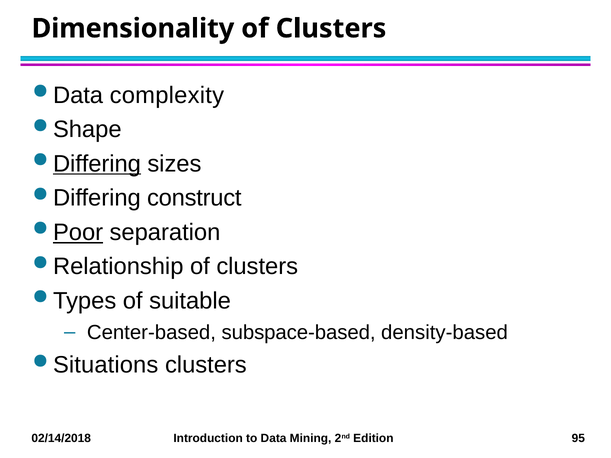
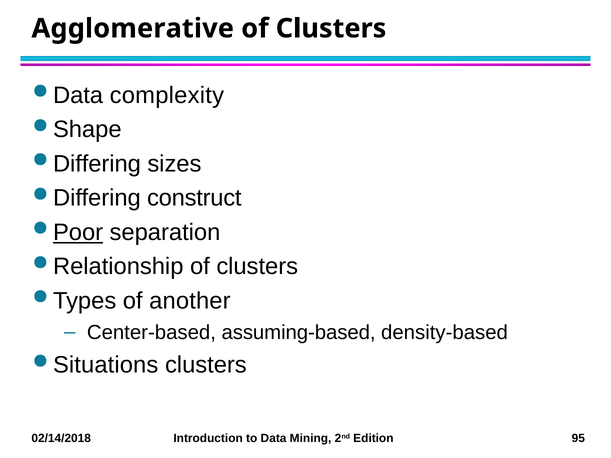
Dimensionality: Dimensionality -> Agglomerative
Differing at (97, 164) underline: present -> none
suitable: suitable -> another
subspace-based: subspace-based -> assuming-based
